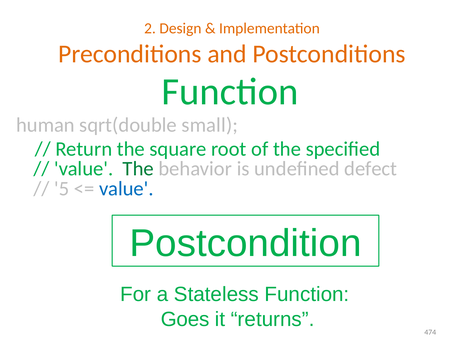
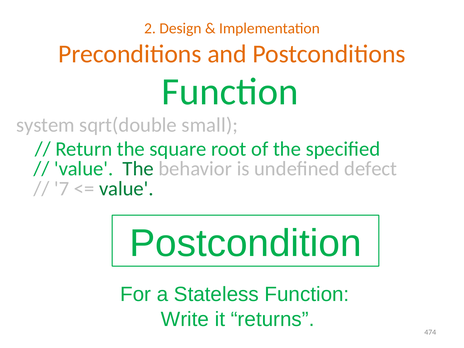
human: human -> system
5: 5 -> 7
value at (126, 189) colour: blue -> green
Goes: Goes -> Write
